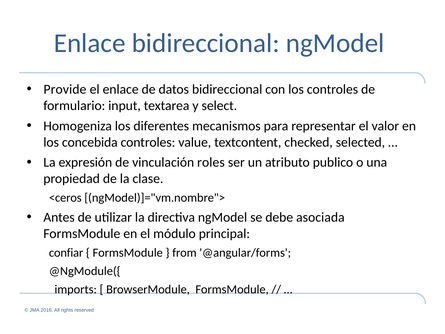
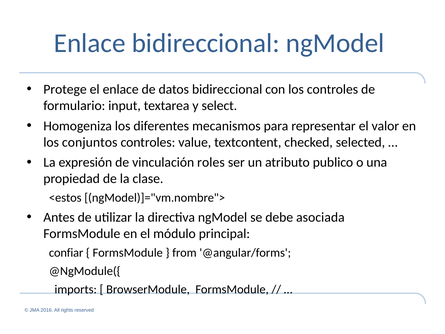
Provide: Provide -> Protege
concebida: concebida -> conjuntos
<ceros: <ceros -> <estos
